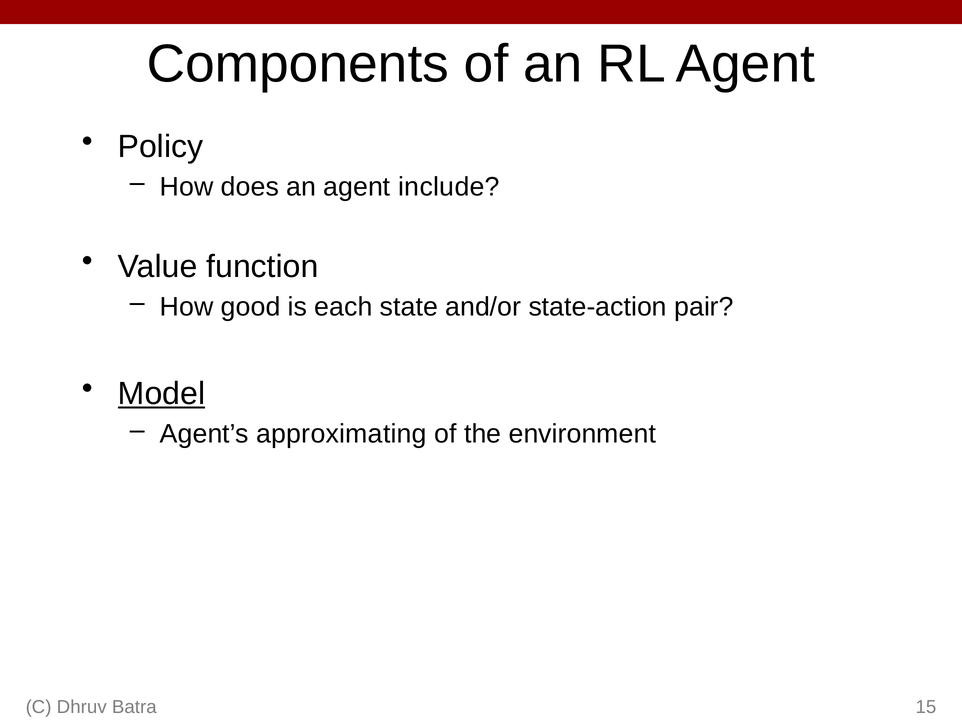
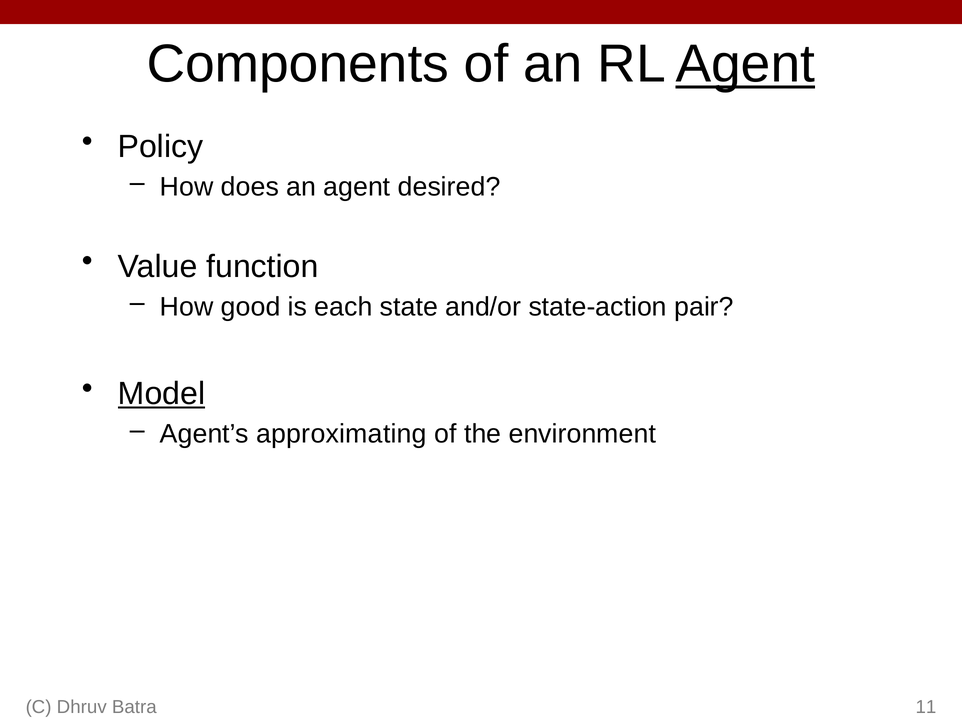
Agent at (745, 64) underline: none -> present
include: include -> desired
15: 15 -> 11
